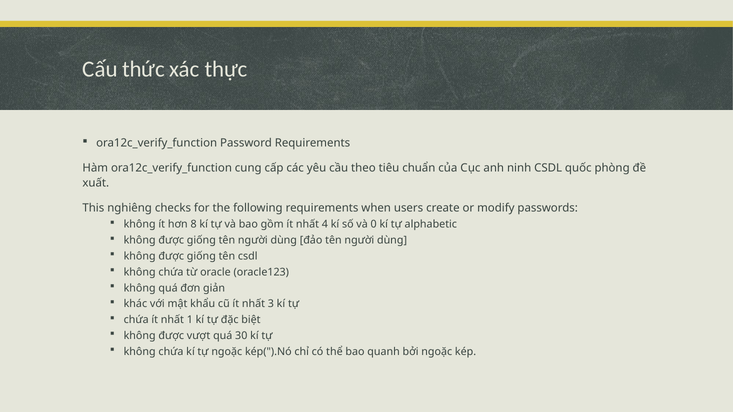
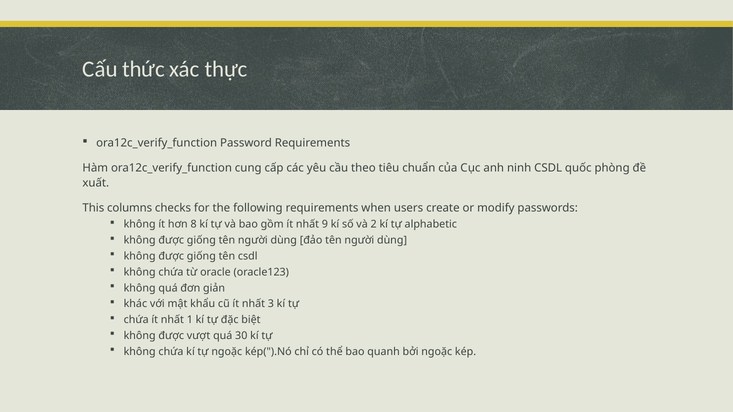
nghiêng: nghiêng -> columns
4: 4 -> 9
0: 0 -> 2
